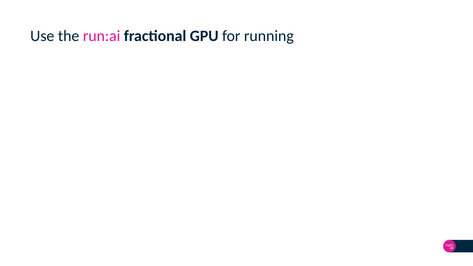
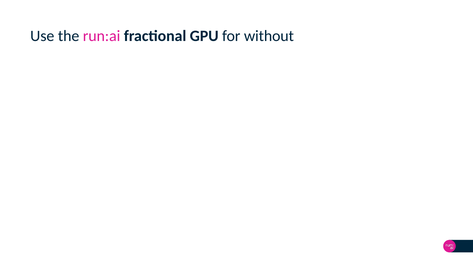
running: running -> without
